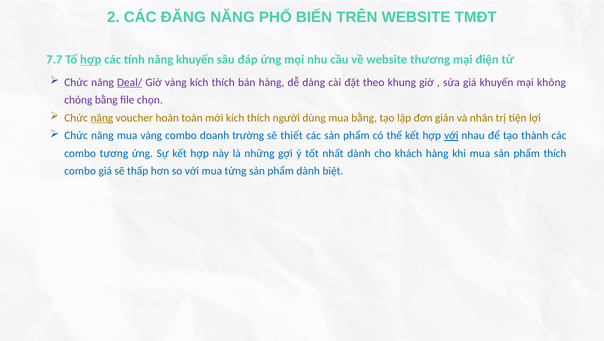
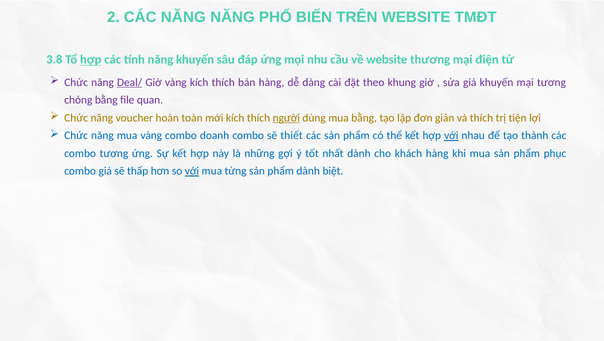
CÁC ĐĂNG: ĐĂNG -> NĂNG
7.7: 7.7 -> 3.8
mại không: không -> tương
chọn: chọn -> quan
năng at (102, 118) underline: present -> none
người underline: none -> present
và nhân: nhân -> thích
doanh trường: trường -> combo
phẩm thích: thích -> phục
với at (192, 171) underline: none -> present
